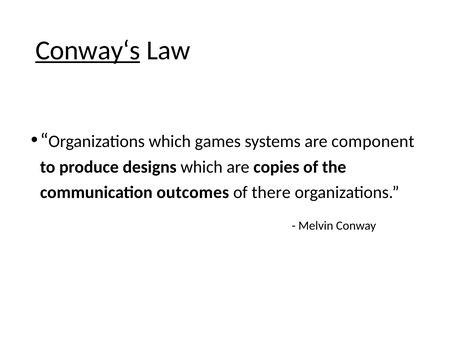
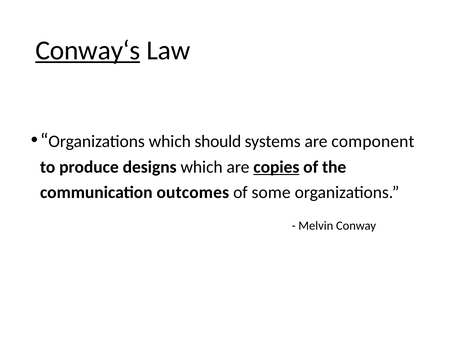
games: games -> should
copies underline: none -> present
there: there -> some
